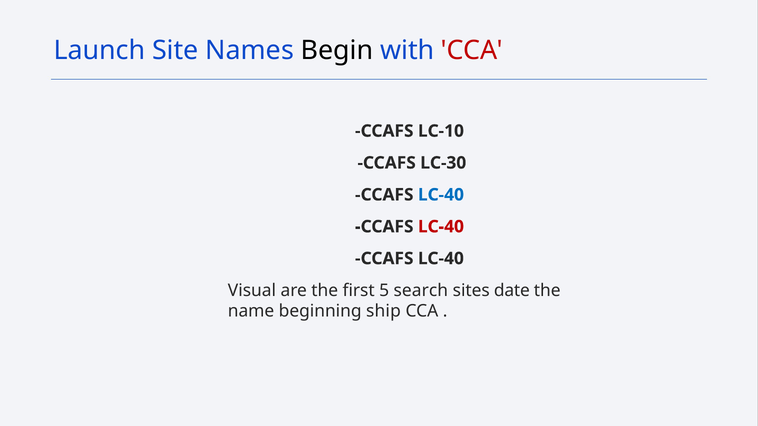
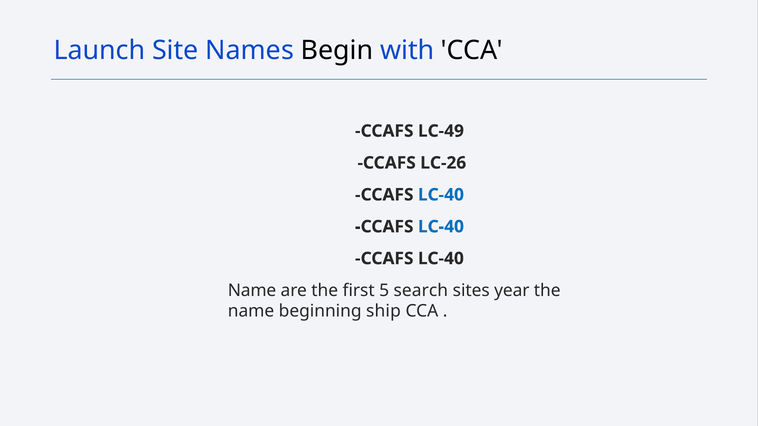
CCA at (472, 51) colour: red -> black
LC-10: LC-10 -> LC-49
LC-30: LC-30 -> LC-26
LC-40 at (441, 227) colour: red -> blue
Visual at (252, 291): Visual -> Name
date: date -> year
